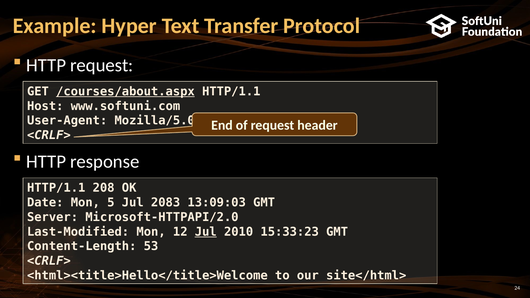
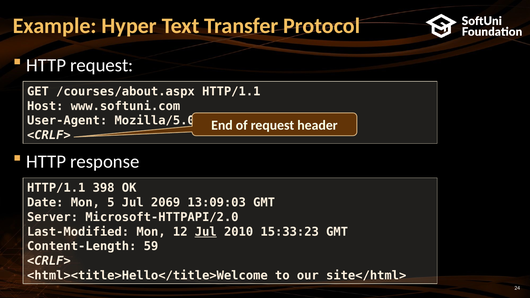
/courses/about.aspx underline: present -> none
208: 208 -> 398
2083: 2083 -> 2069
53: 53 -> 59
